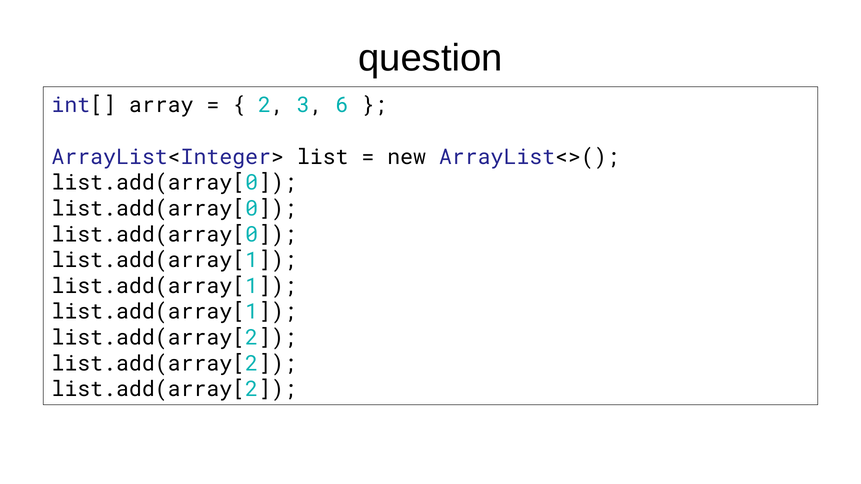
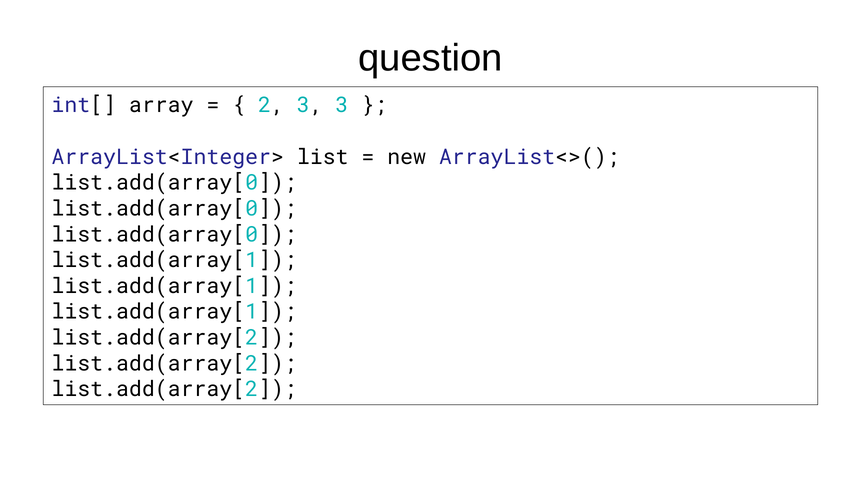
3 6: 6 -> 3
